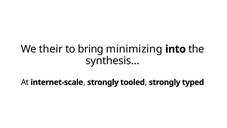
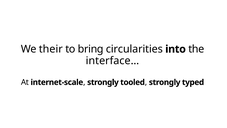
minimizing: minimizing -> circularities
synthesis…: synthesis… -> interface…
